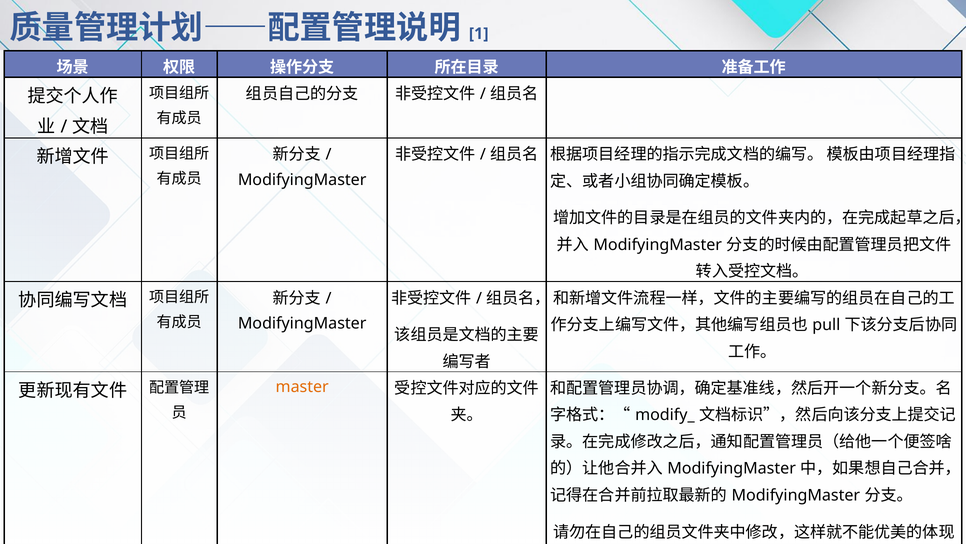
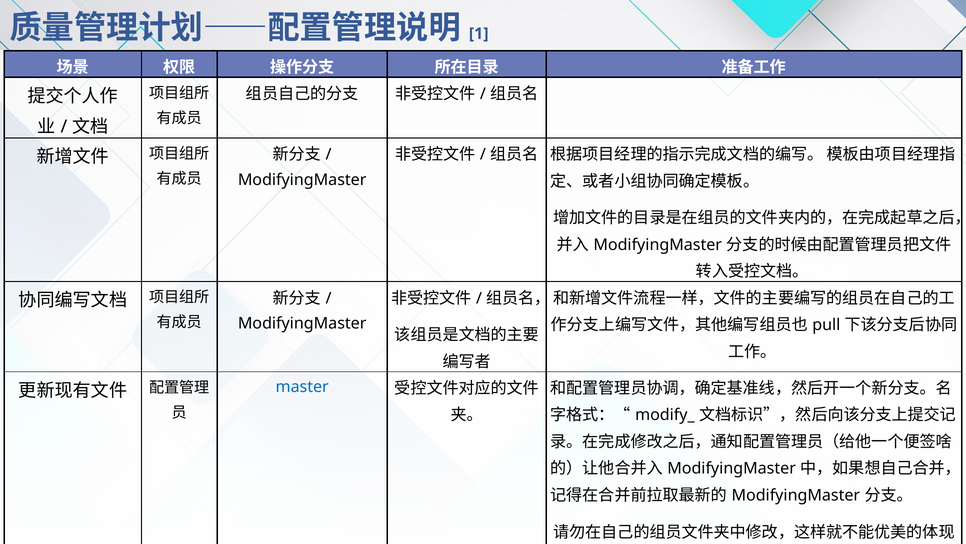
master at (302, 386) colour: orange -> blue
